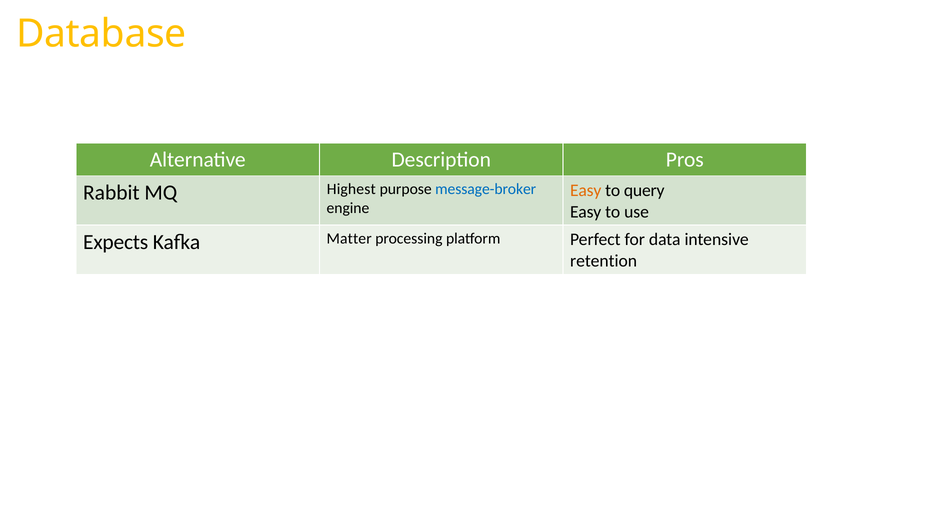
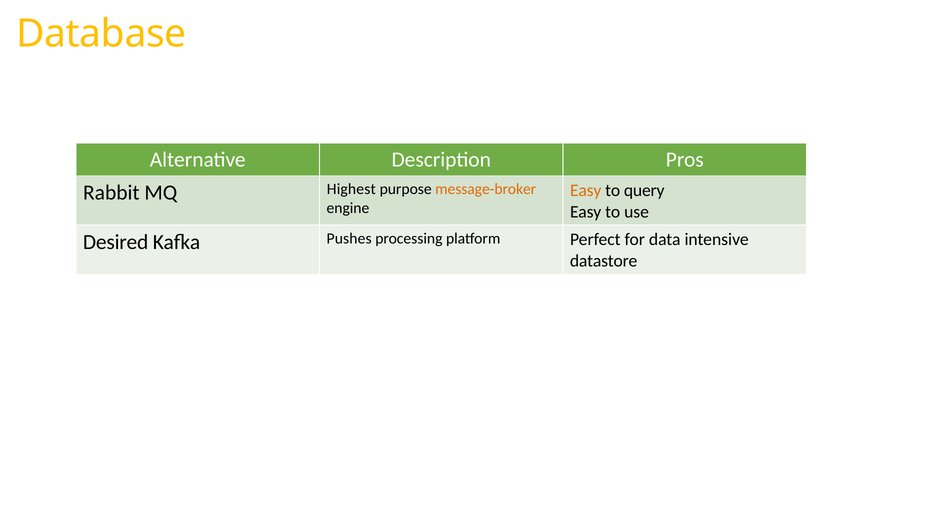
message-broker colour: blue -> orange
Expects: Expects -> Desired
Matter: Matter -> Pushes
retention: retention -> datastore
